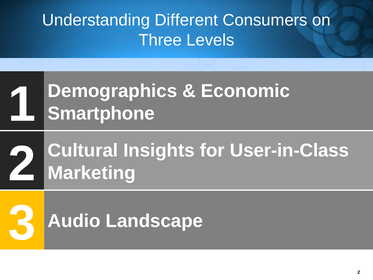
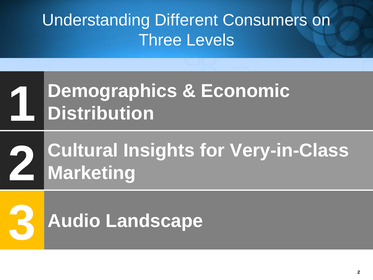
Smartphone: Smartphone -> Distribution
User-in-Class: User-in-Class -> Very-in-Class
